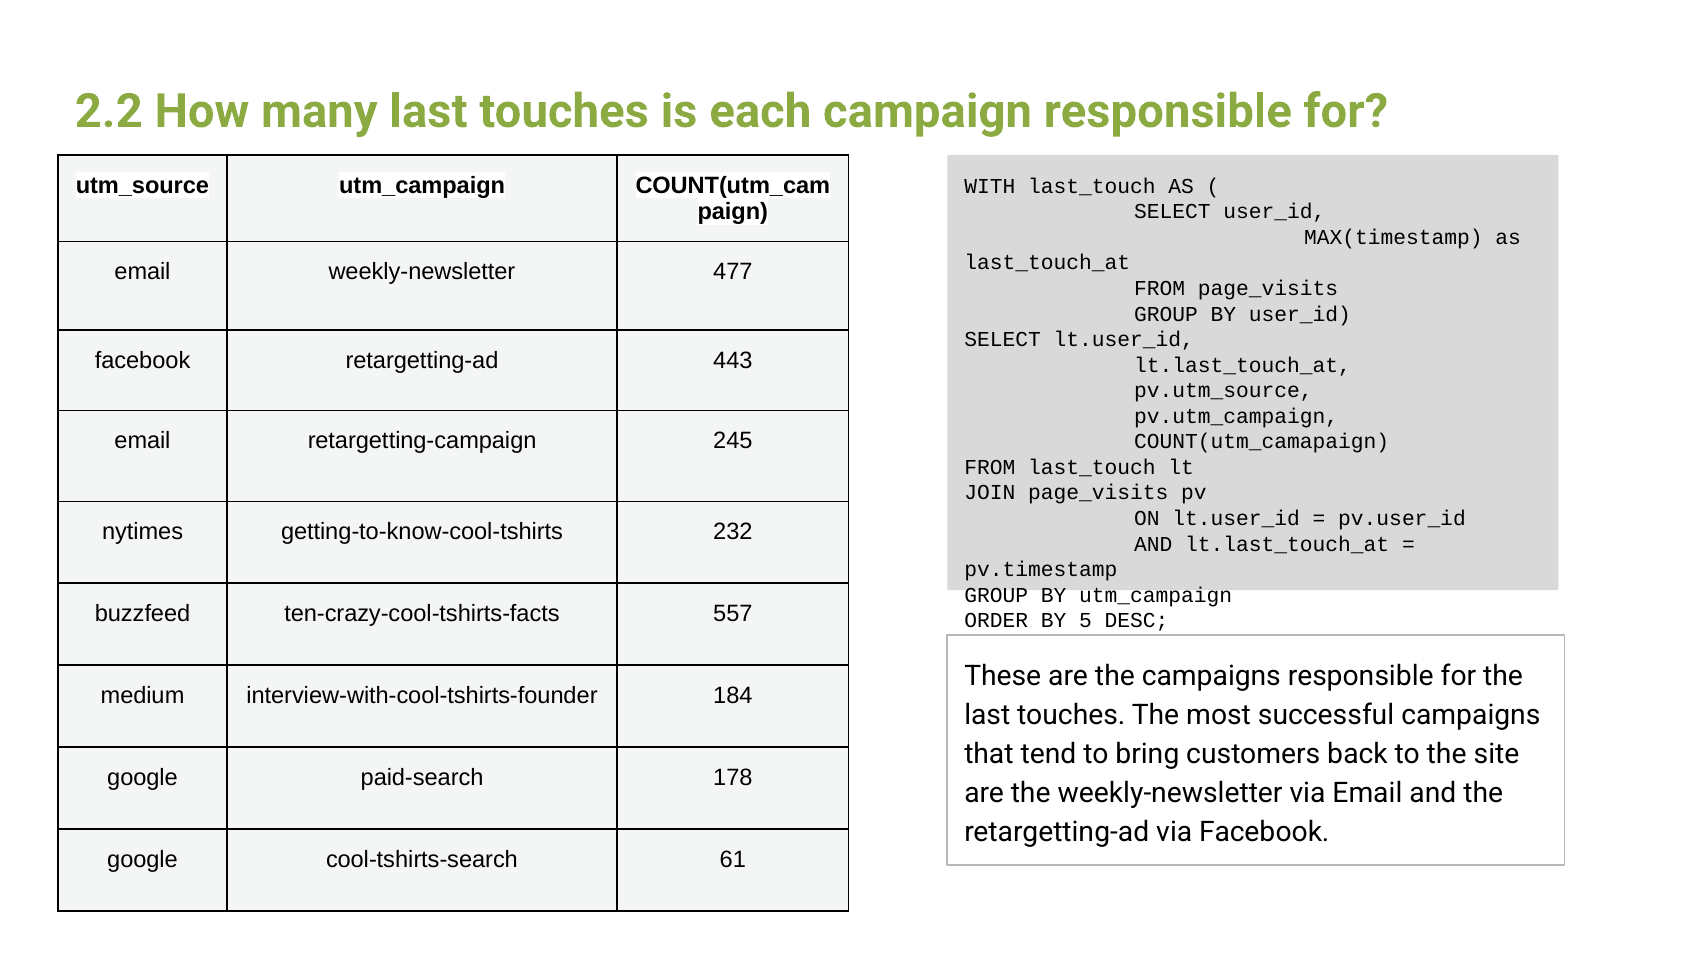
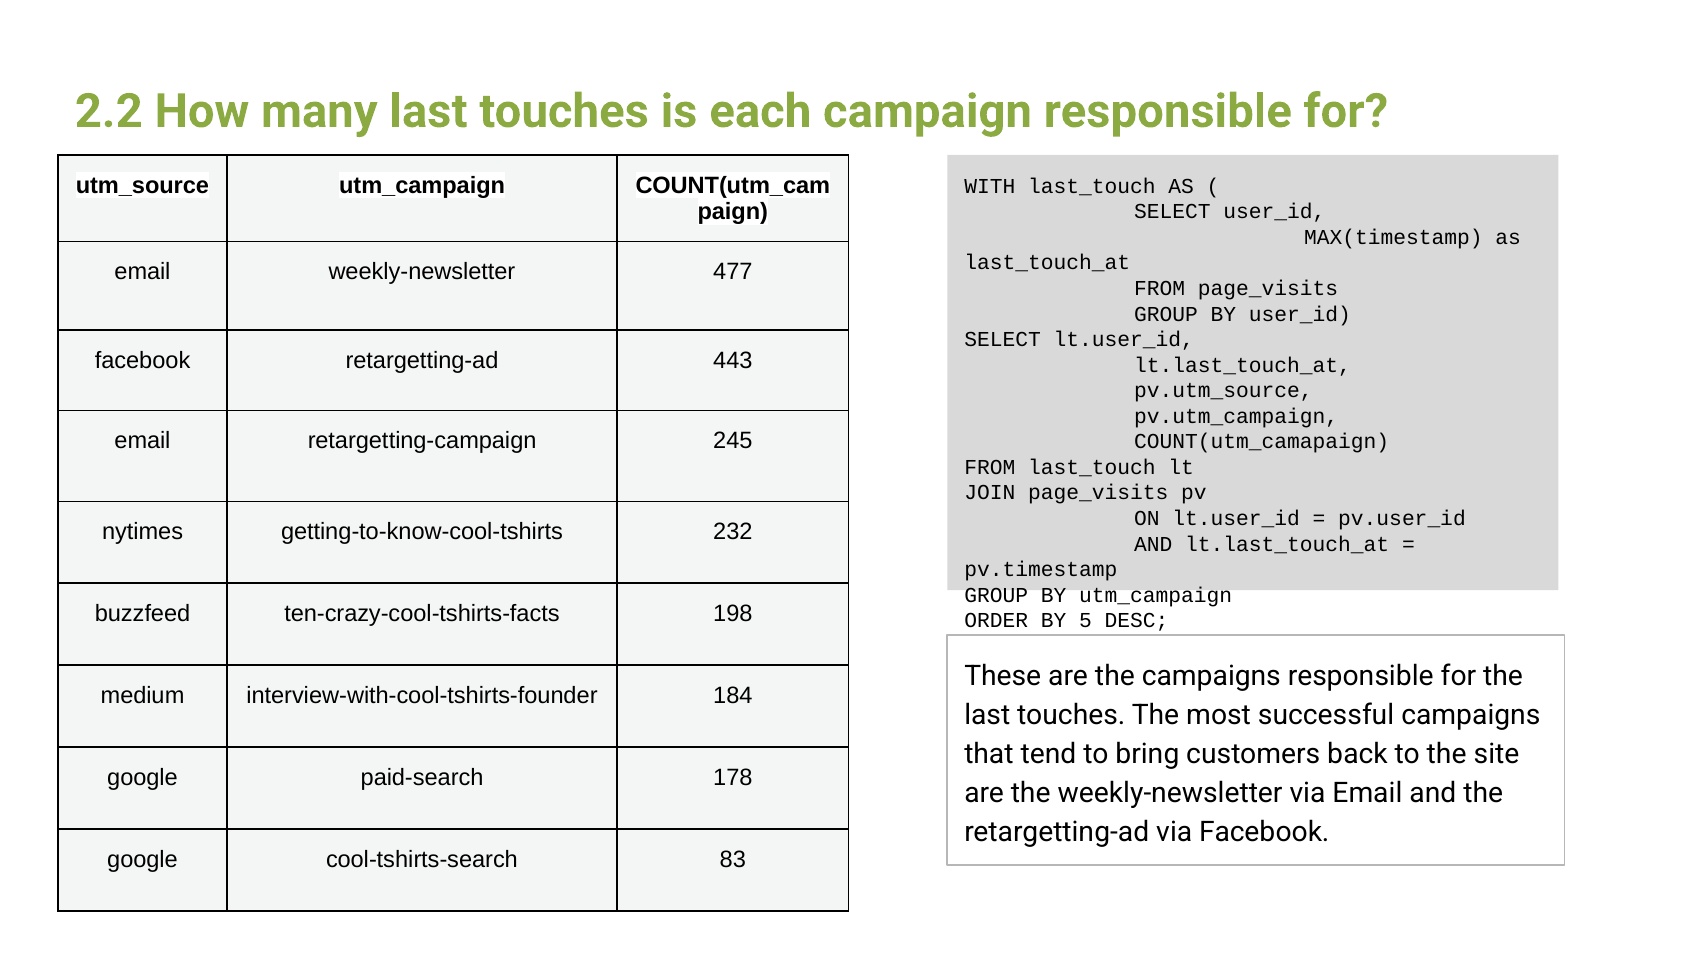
557: 557 -> 198
61: 61 -> 83
